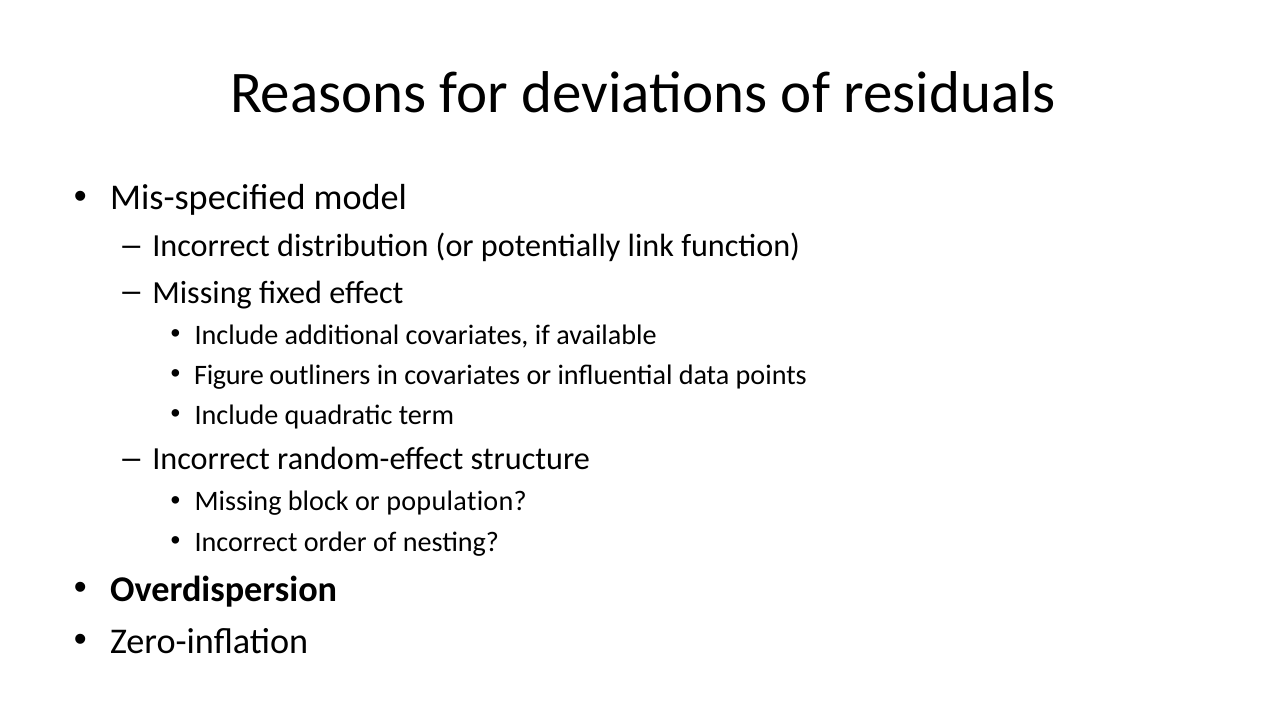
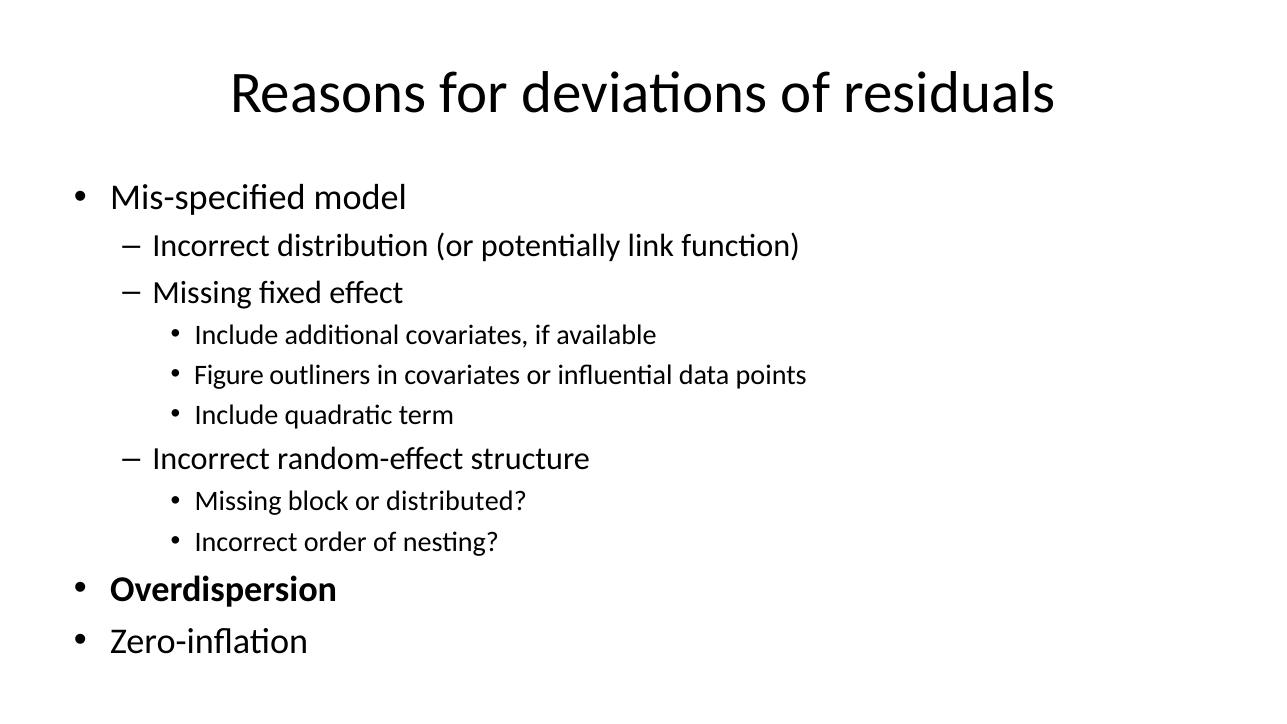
population: population -> distributed
